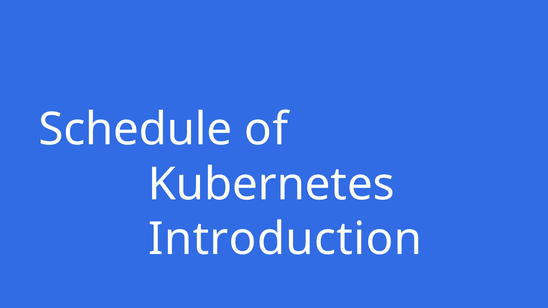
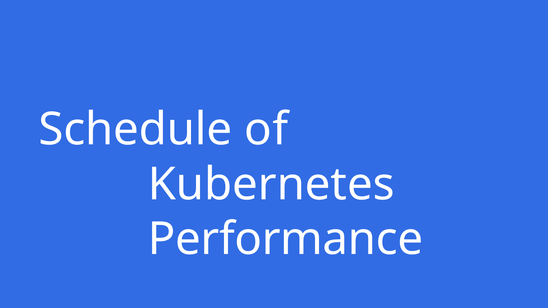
Introduction: Introduction -> Performance
